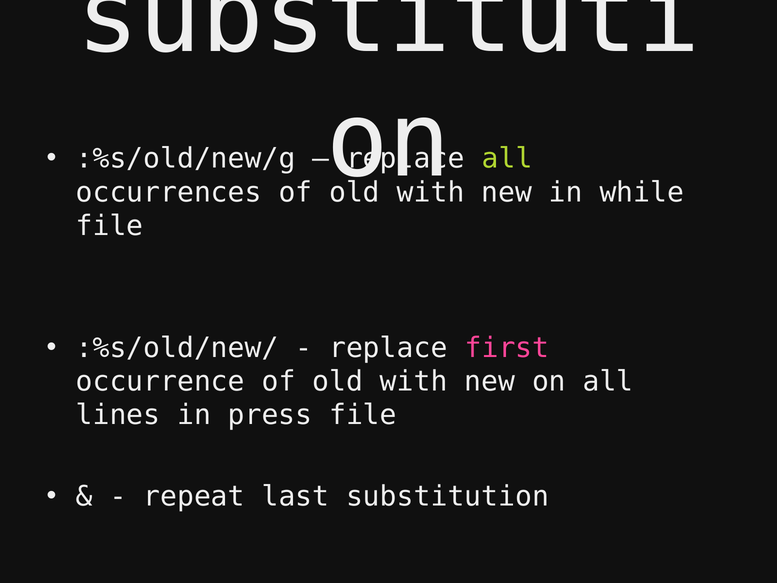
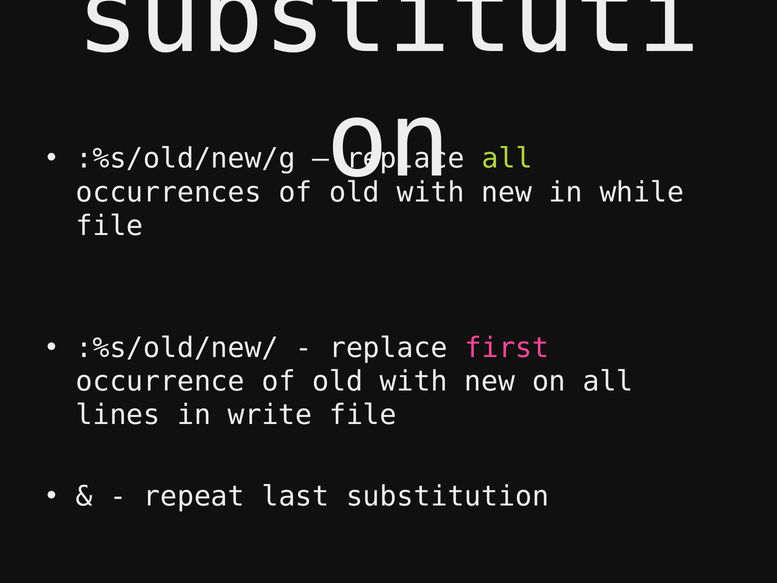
press: press -> write
